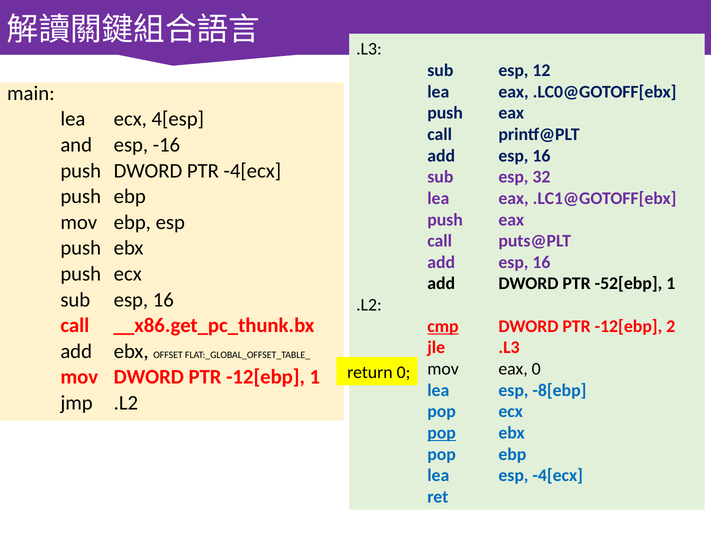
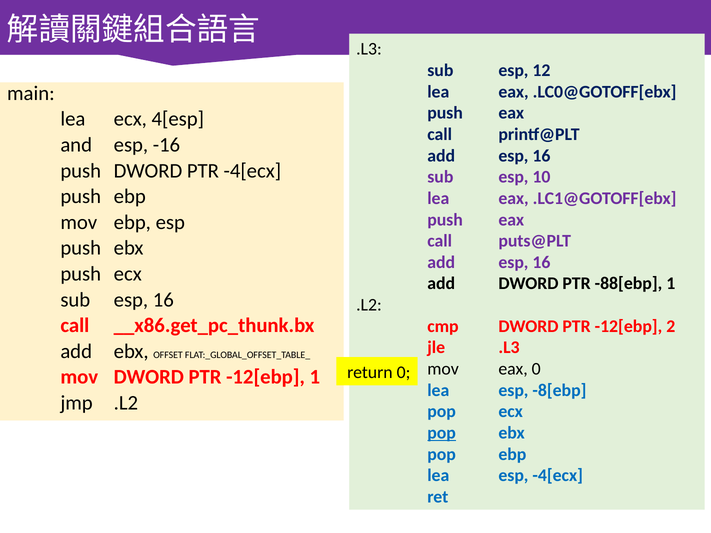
32: 32 -> 10
-52[ebp: -52[ebp -> -88[ebp
cmp underline: present -> none
